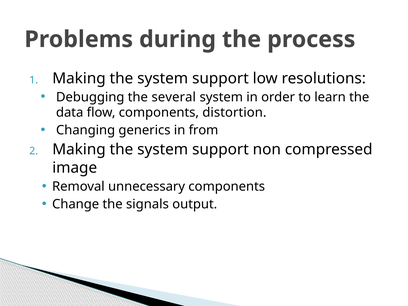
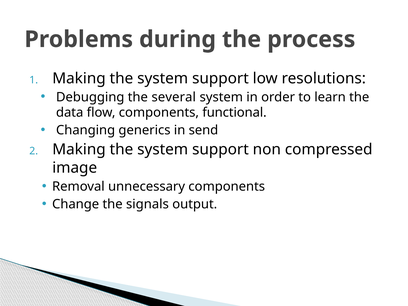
distortion: distortion -> functional
from: from -> send
